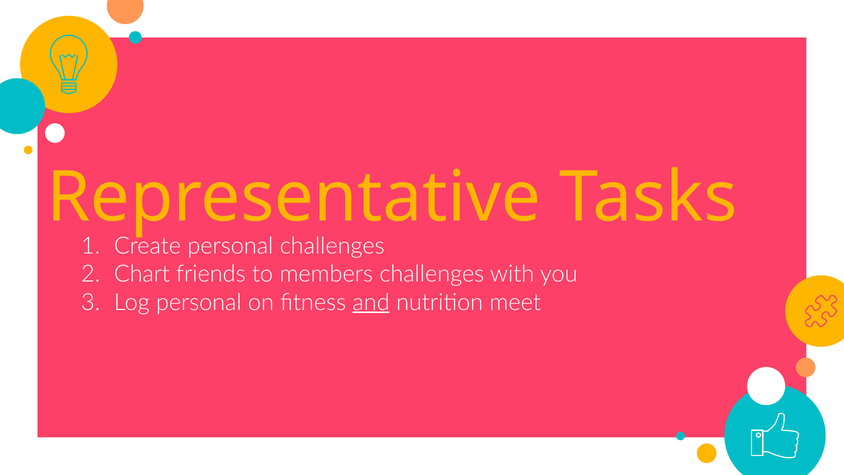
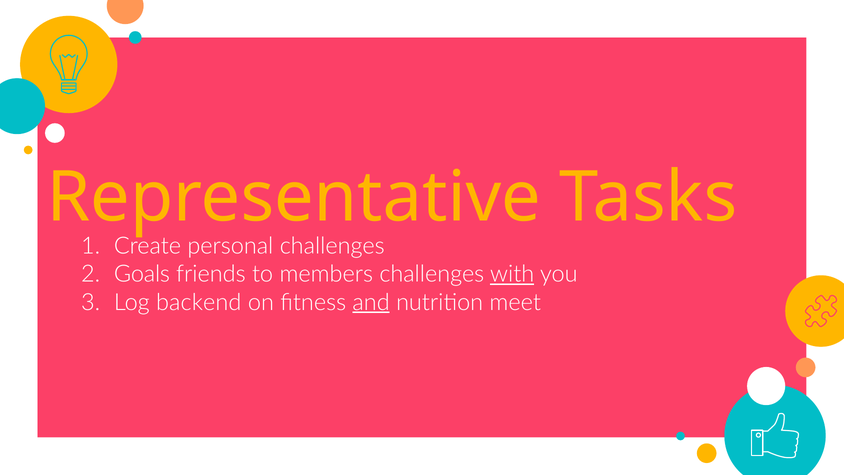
Chart: Chart -> Goals
with underline: none -> present
Log personal: personal -> backend
